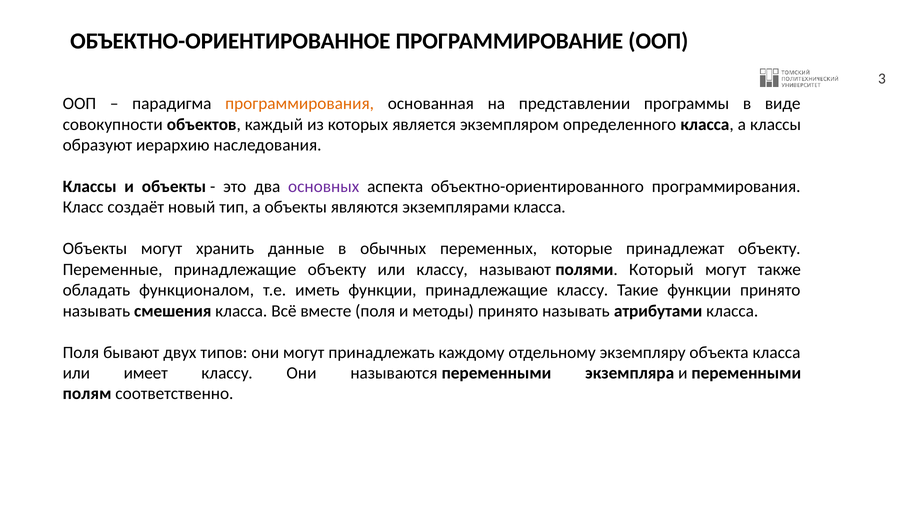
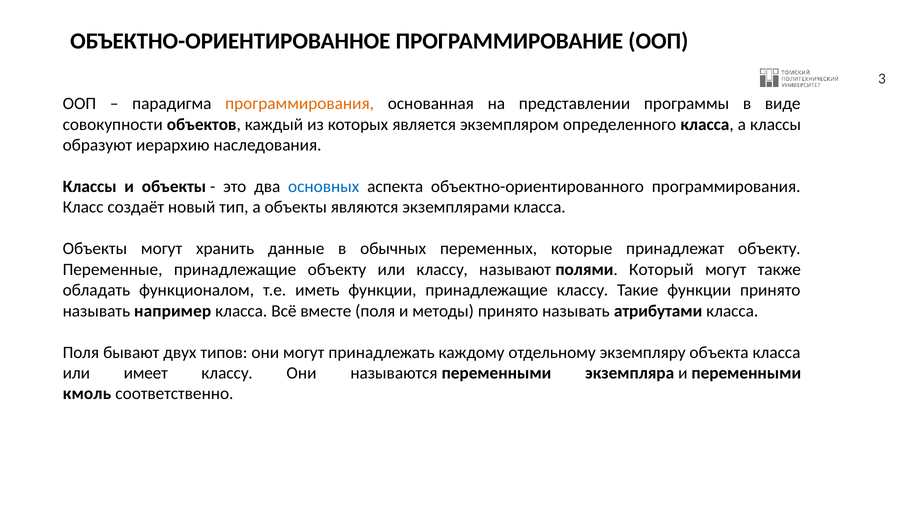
основных colour: purple -> blue
смешения: смешения -> например
полям: полям -> кмоль
